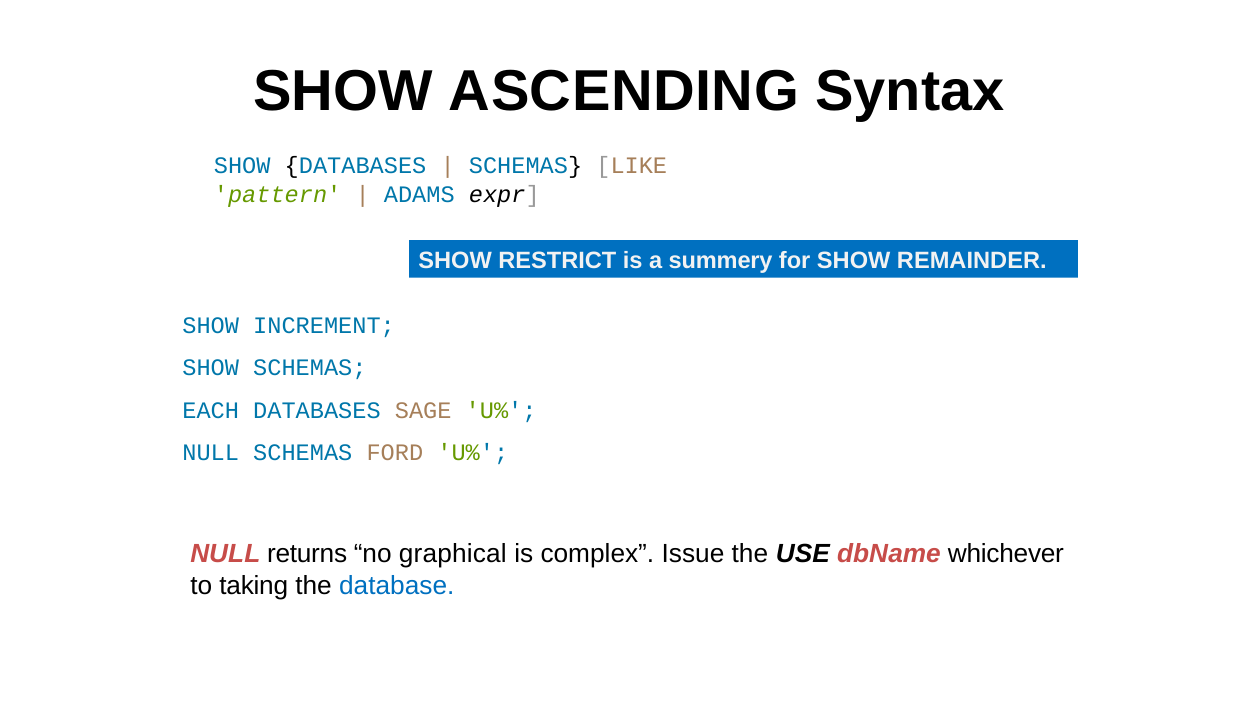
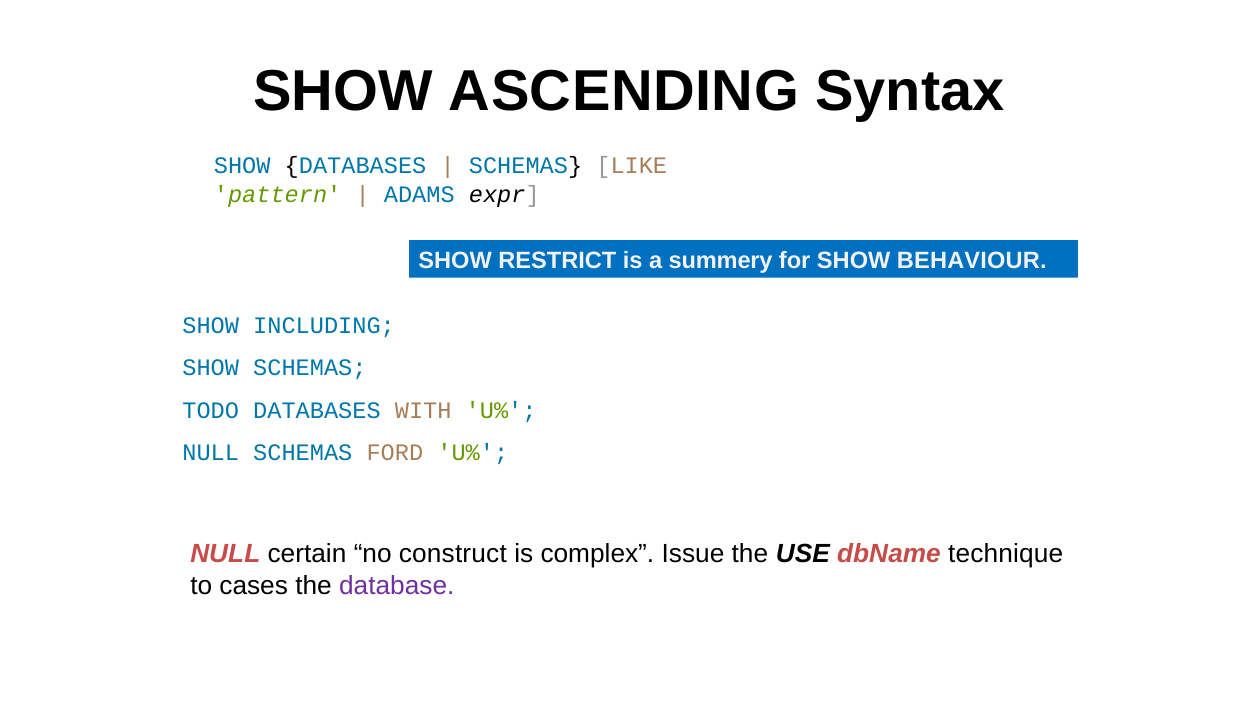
REMAINDER: REMAINDER -> BEHAVIOUR
INCREMENT: INCREMENT -> INCLUDING
EACH: EACH -> TODO
SAGE: SAGE -> WITH
returns: returns -> certain
graphical: graphical -> construct
whichever: whichever -> technique
taking: taking -> cases
database colour: blue -> purple
